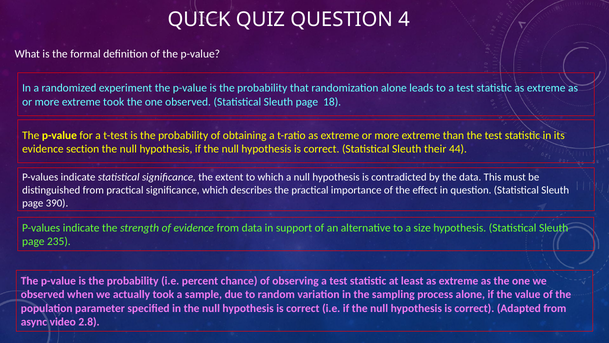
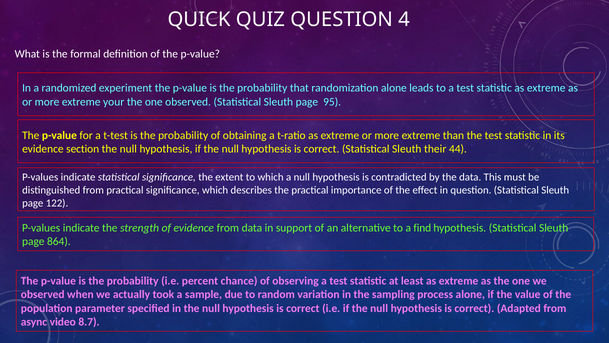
extreme took: took -> your
18: 18 -> 95
390: 390 -> 122
size: size -> find
235: 235 -> 864
2.8: 2.8 -> 8.7
